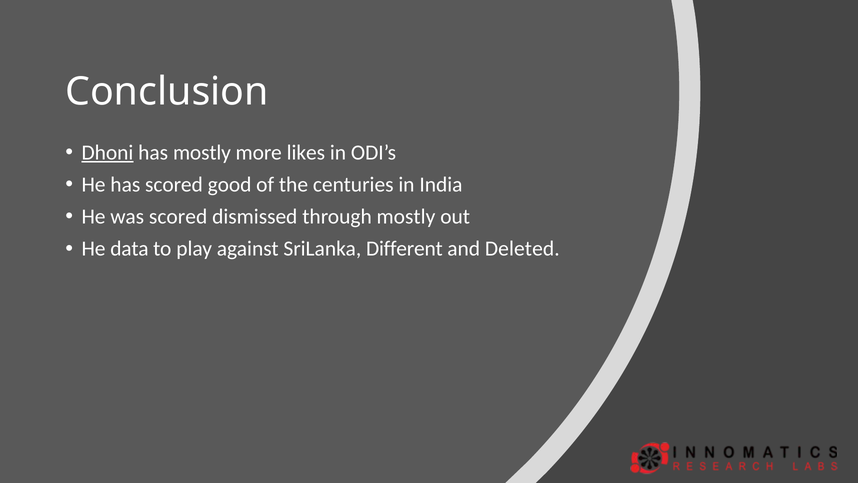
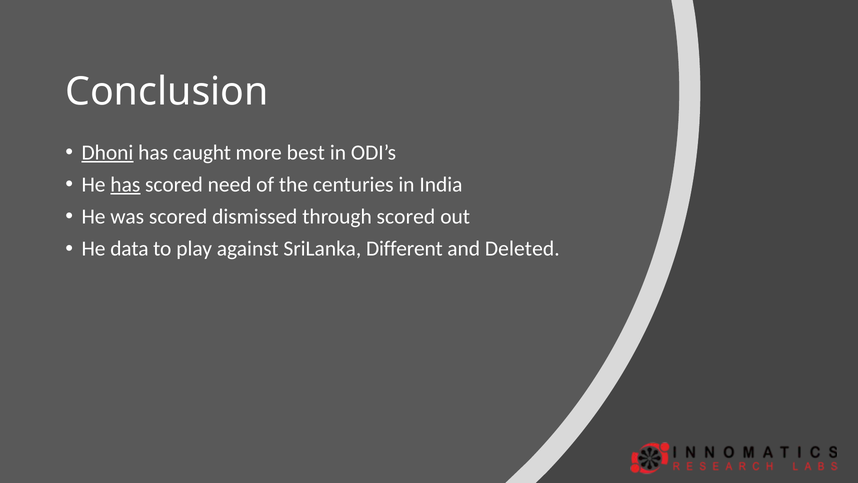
has mostly: mostly -> caught
likes: likes -> best
has at (125, 184) underline: none -> present
good: good -> need
through mostly: mostly -> scored
